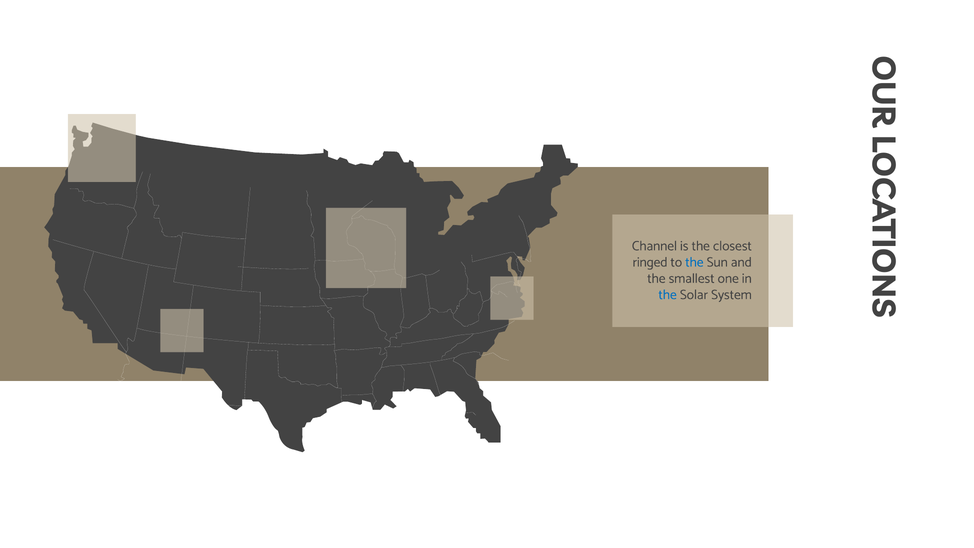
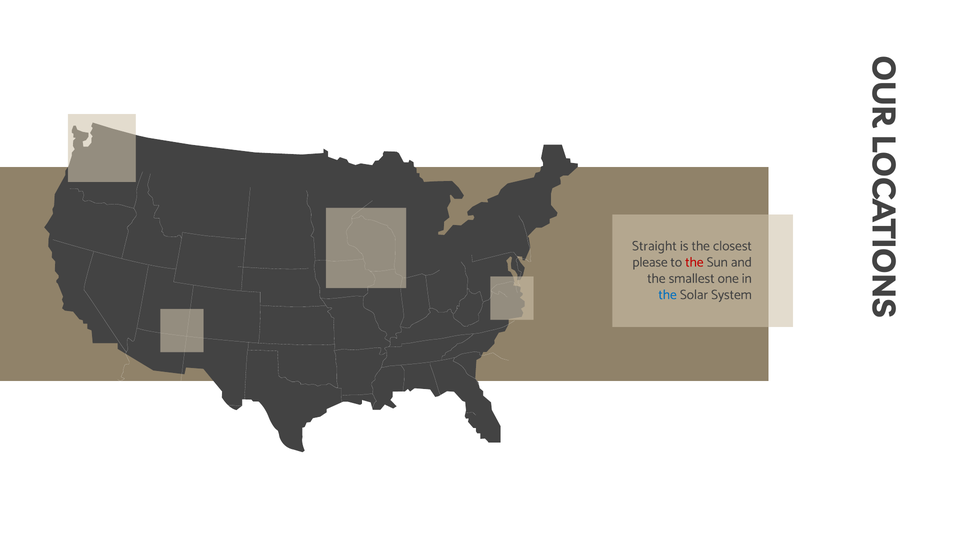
Channel: Channel -> Straight
ringed: ringed -> please
the at (694, 262) colour: blue -> red
